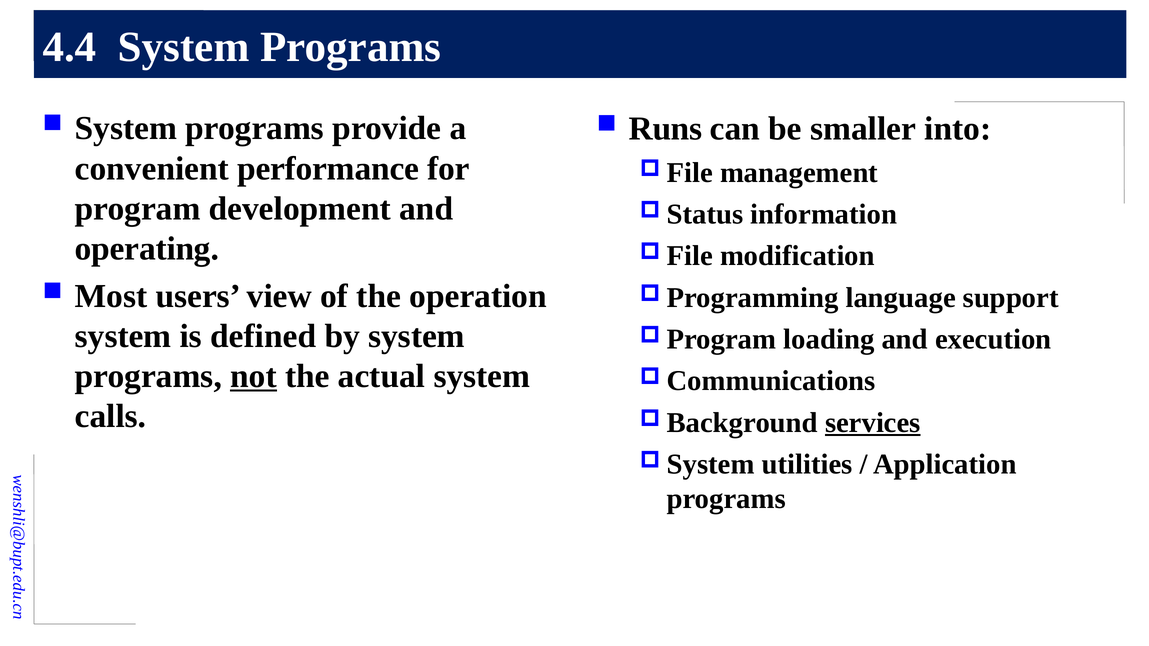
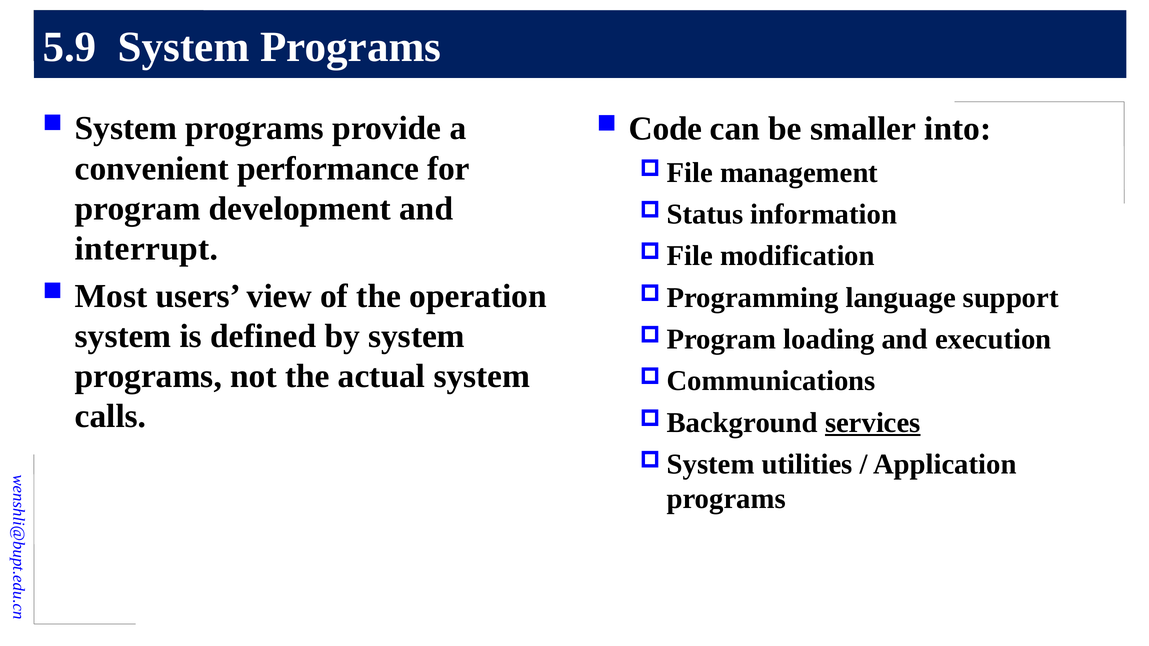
4.4: 4.4 -> 5.9
Runs: Runs -> Code
operating: operating -> interrupt
not underline: present -> none
